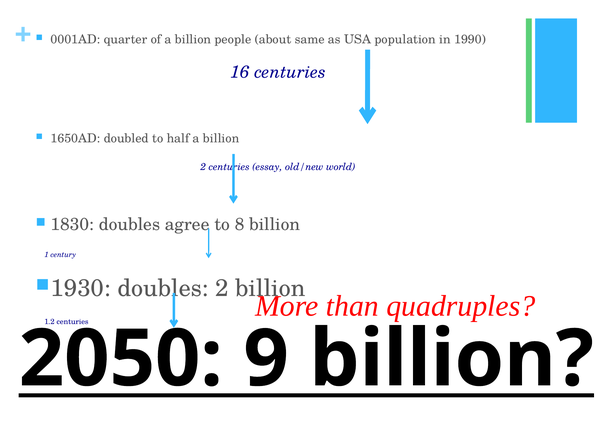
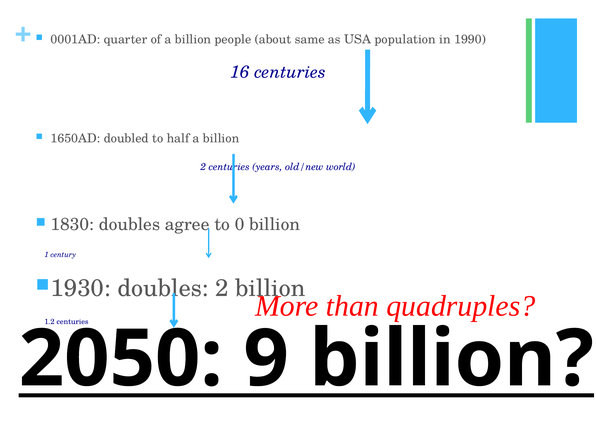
essay: essay -> years
8: 8 -> 0
